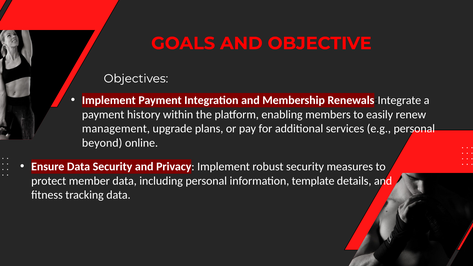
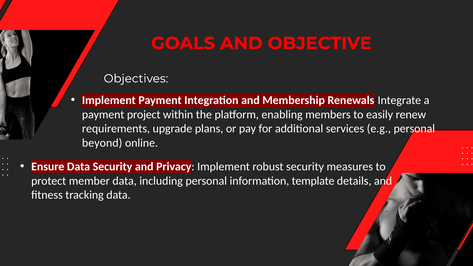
history: history -> project
management: management -> requirements
